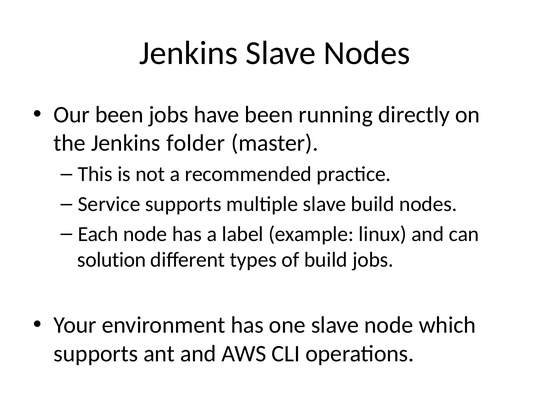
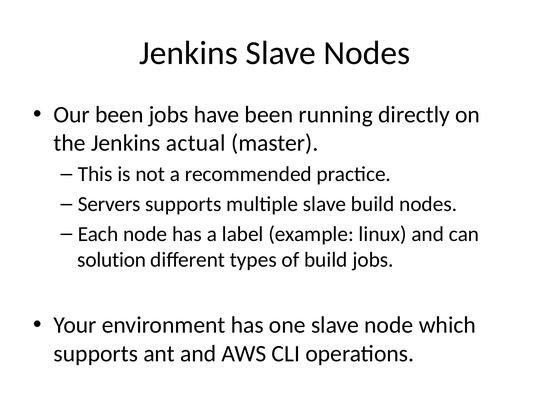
folder: folder -> actual
Service: Service -> Servers
